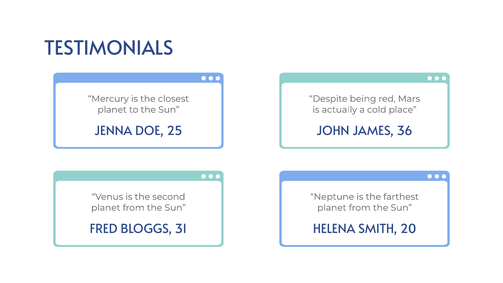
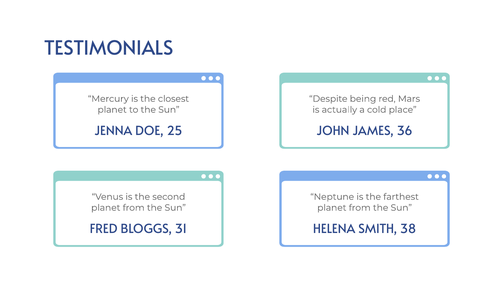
20: 20 -> 38
